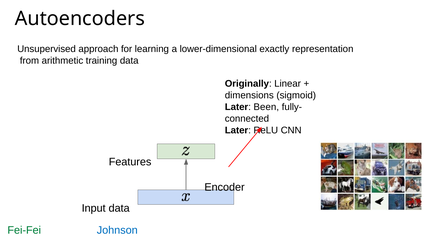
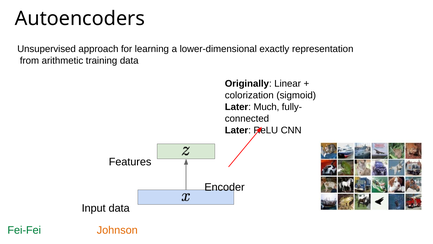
dimensions: dimensions -> colorization
Been: Been -> Much
Johnson colour: blue -> orange
